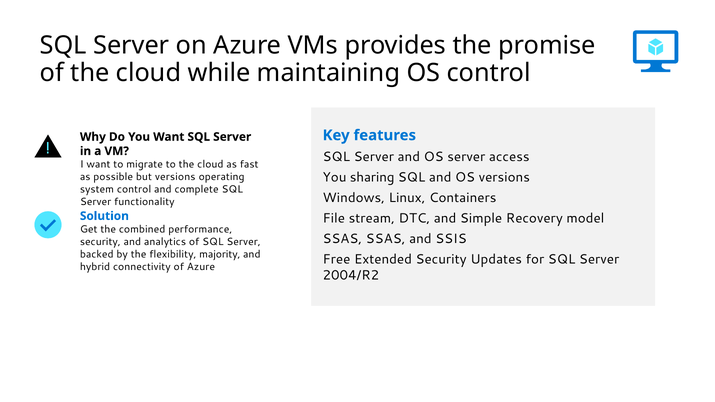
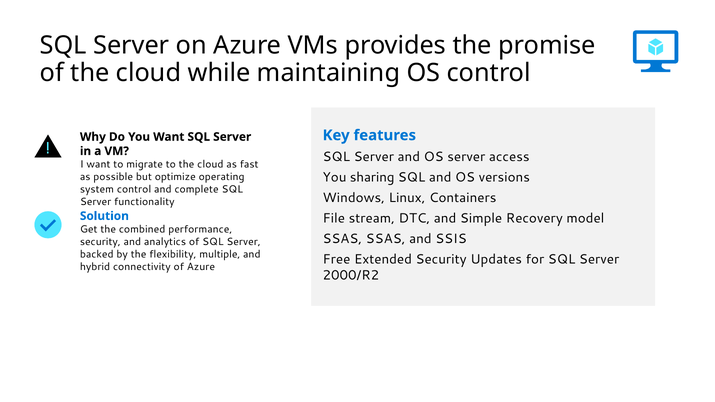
but versions: versions -> optimize
majority: majority -> multiple
2004/R2: 2004/R2 -> 2000/R2
